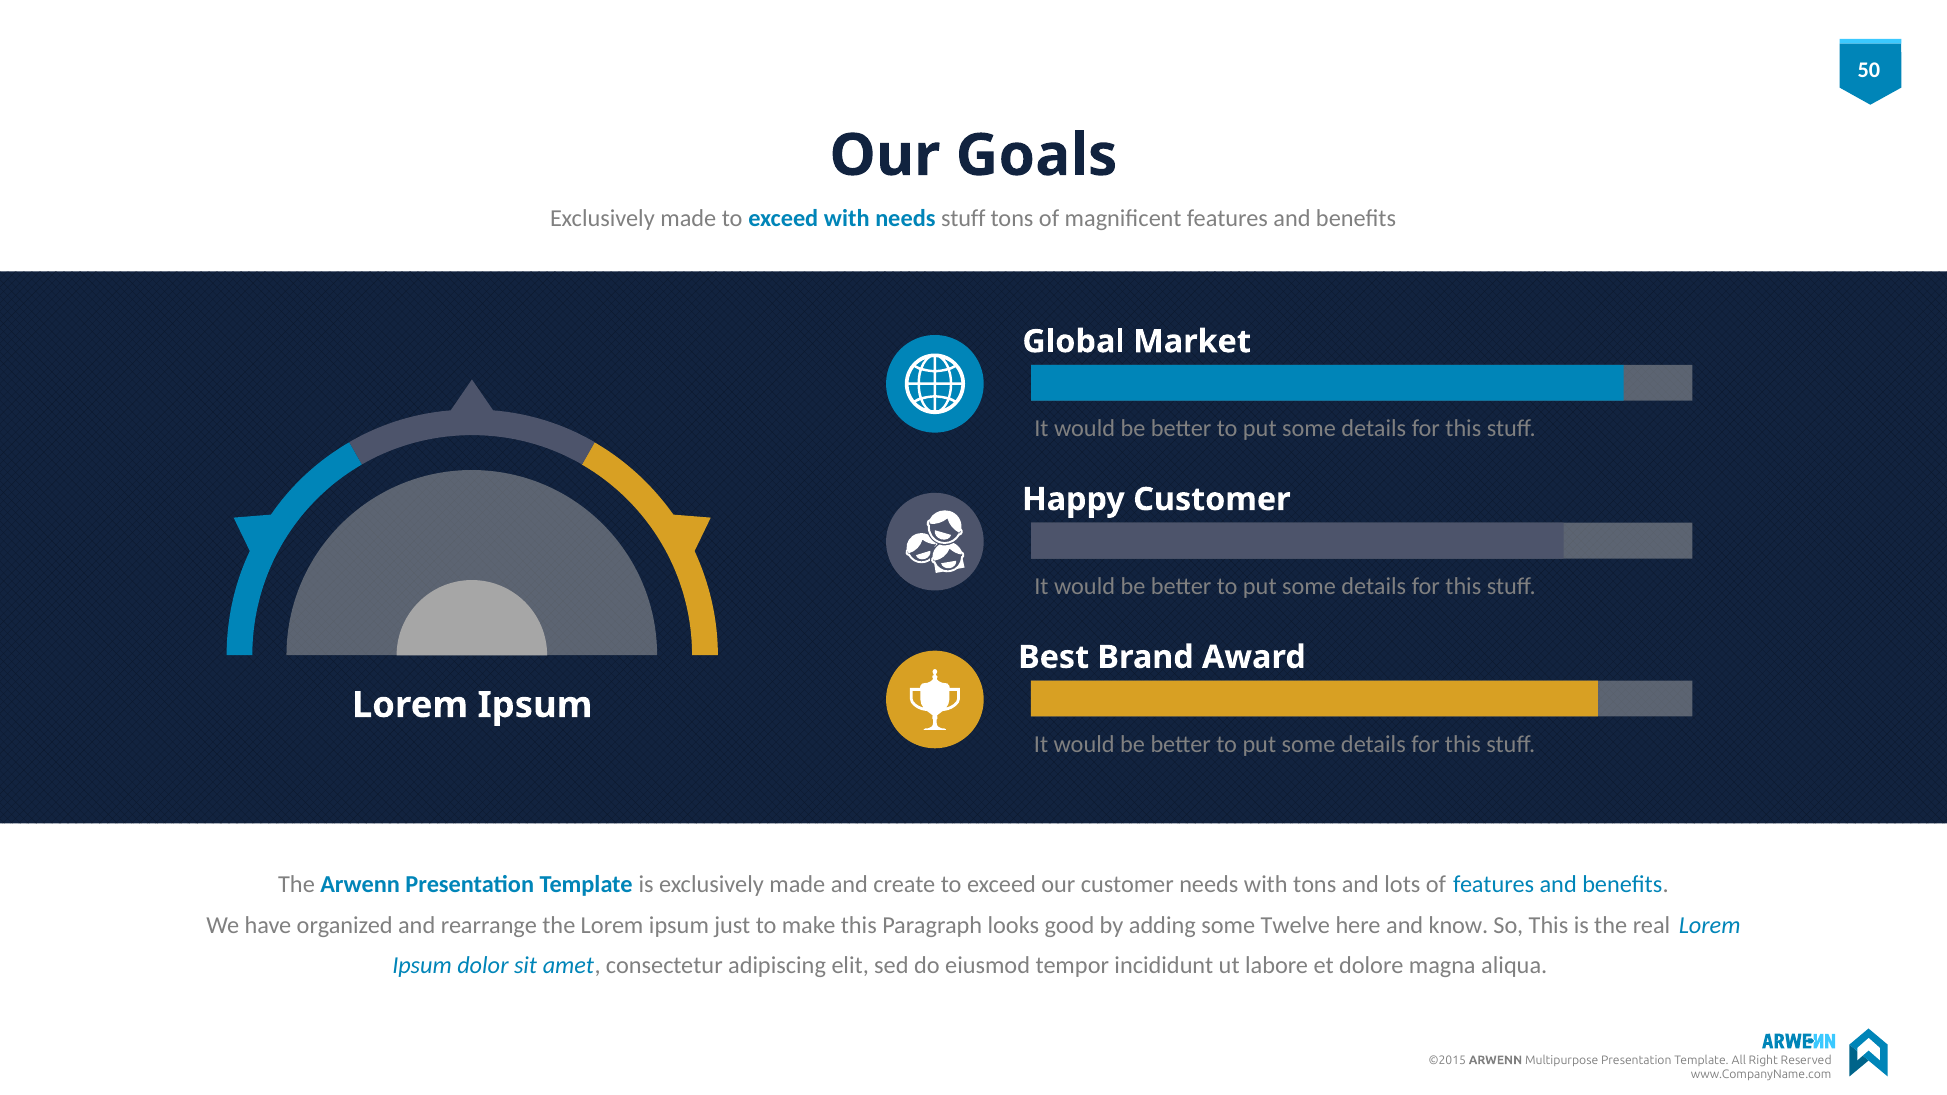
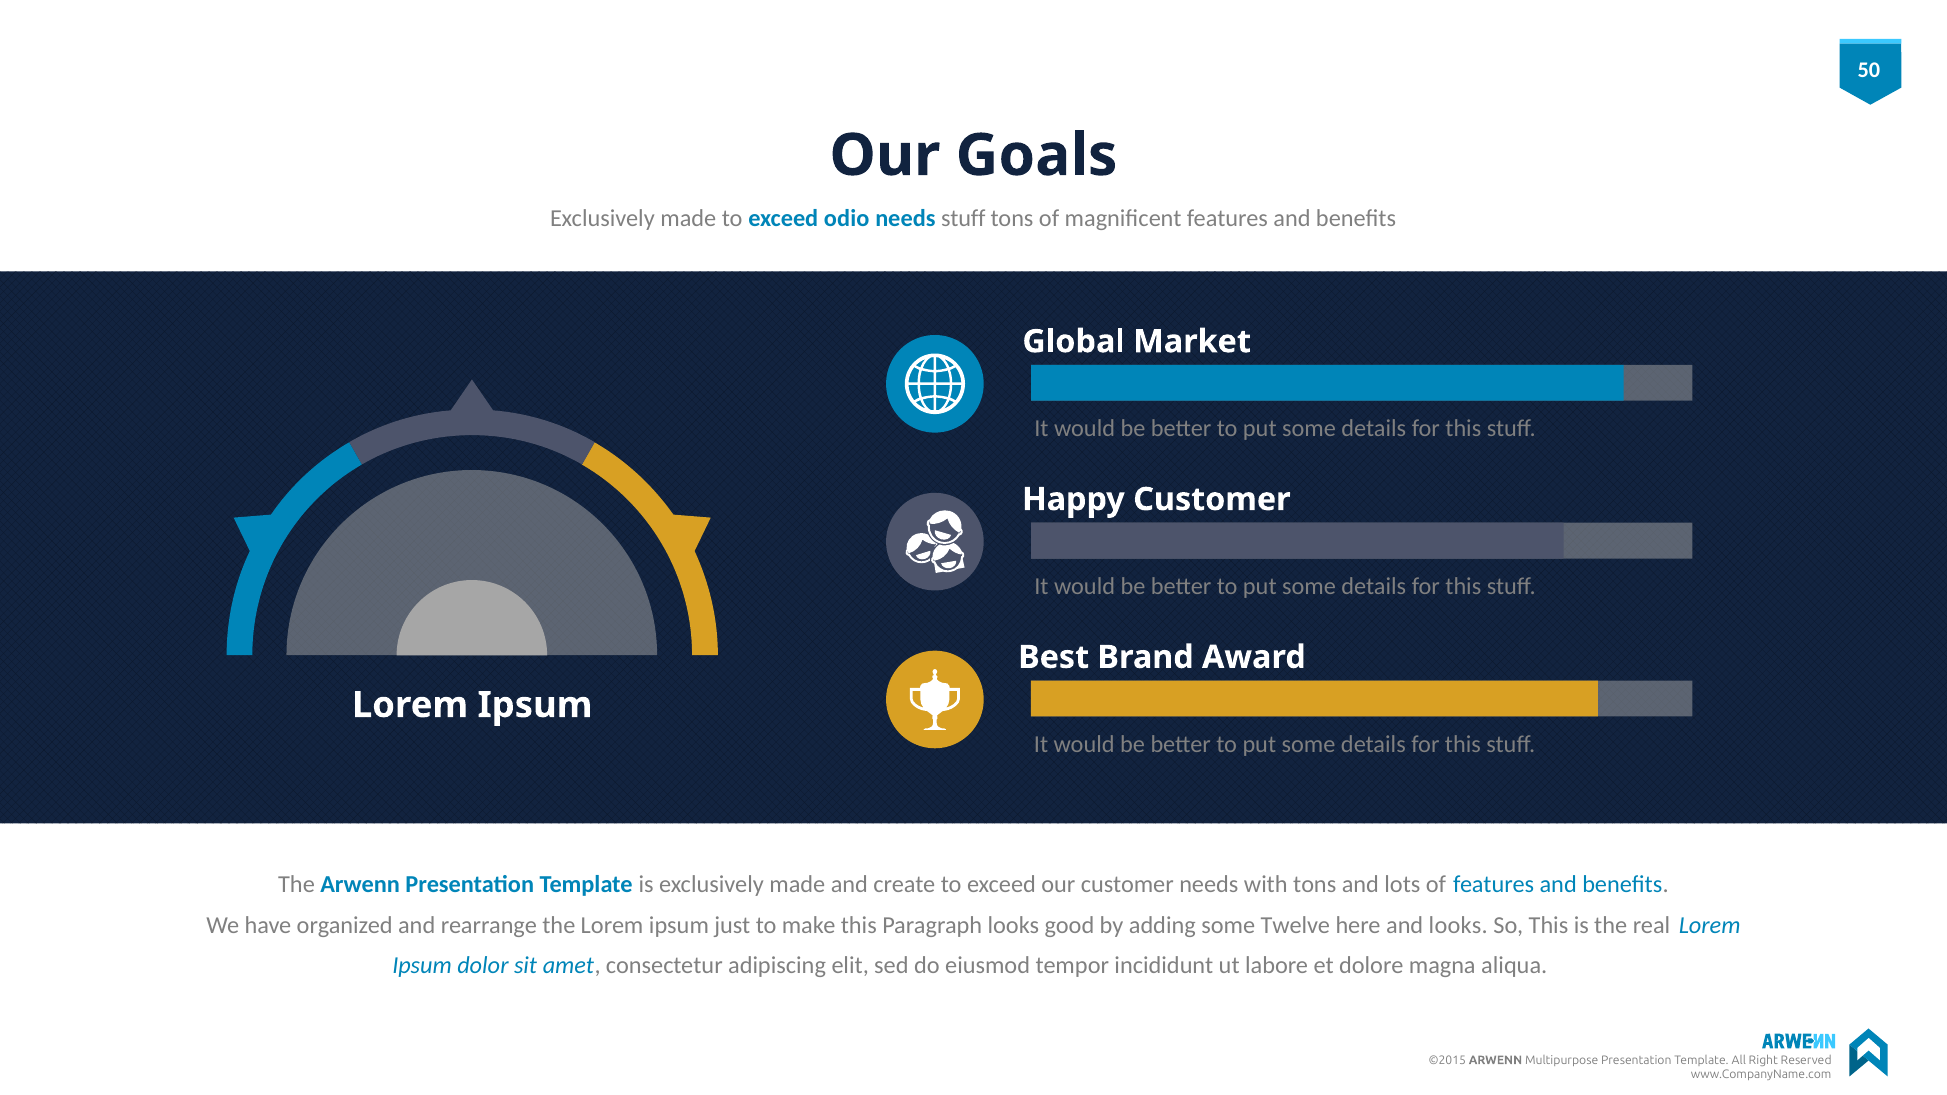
exceed with: with -> odio
and know: know -> looks
